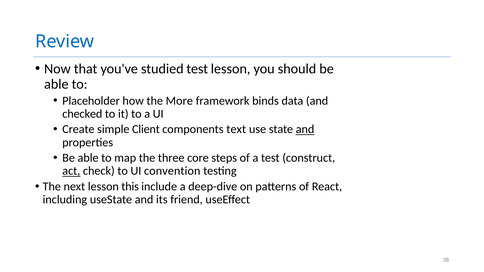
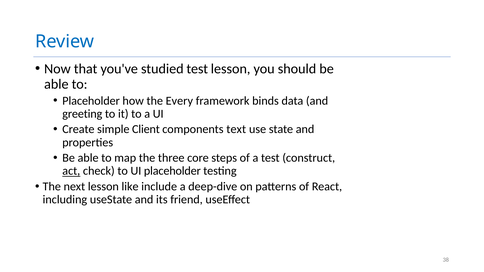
More: More -> Every
checked: checked -> greeting
and at (305, 129) underline: present -> none
UI convention: convention -> placeholder
this: this -> like
